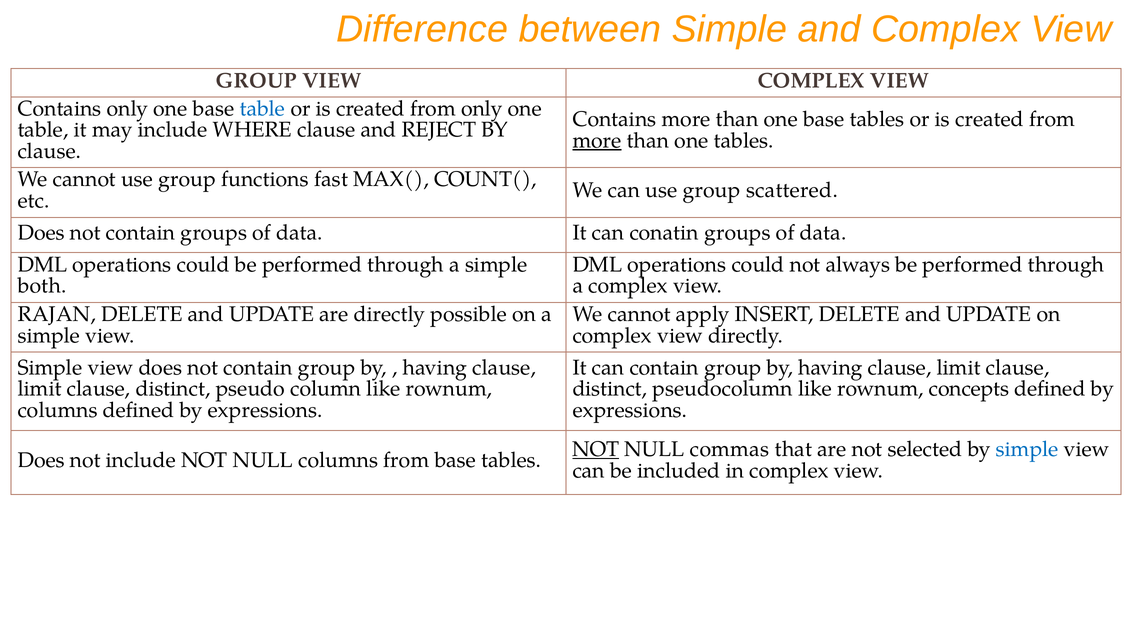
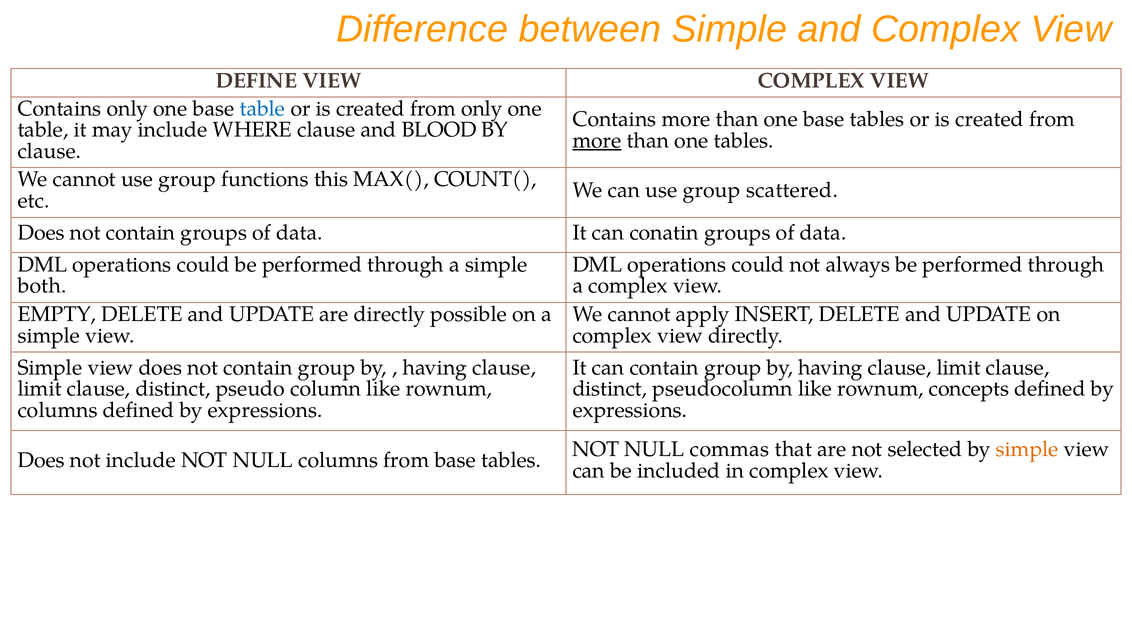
GROUP at (256, 81): GROUP -> DEFINE
REJECT: REJECT -> BLOOD
fast: fast -> this
RAJAN: RAJAN -> EMPTY
NOT at (596, 449) underline: present -> none
simple at (1027, 449) colour: blue -> orange
